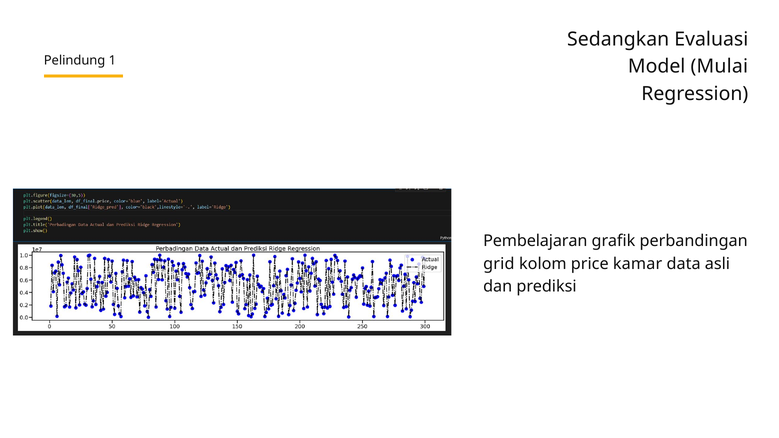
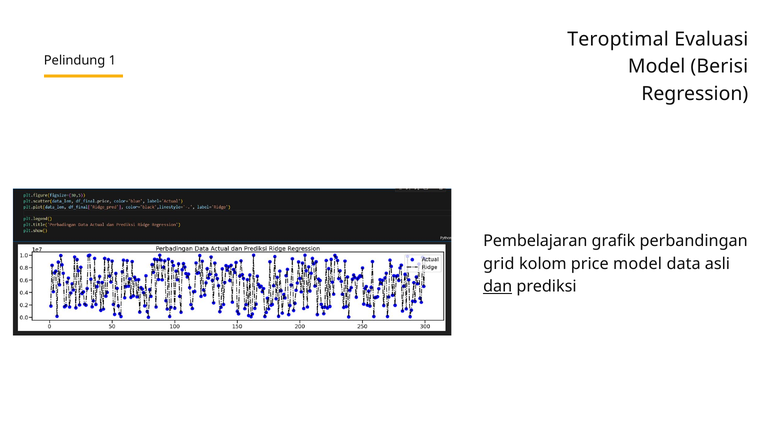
Sedangkan: Sedangkan -> Teroptimal
Mulai: Mulai -> Berisi
price kamar: kamar -> model
dan underline: none -> present
